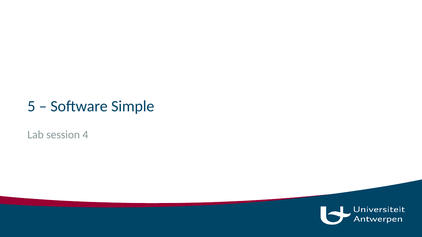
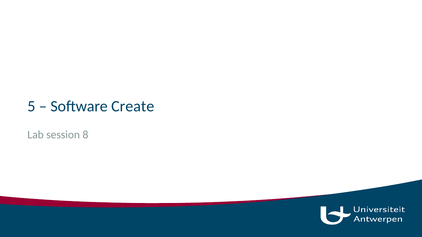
Simple: Simple -> Create
4: 4 -> 8
